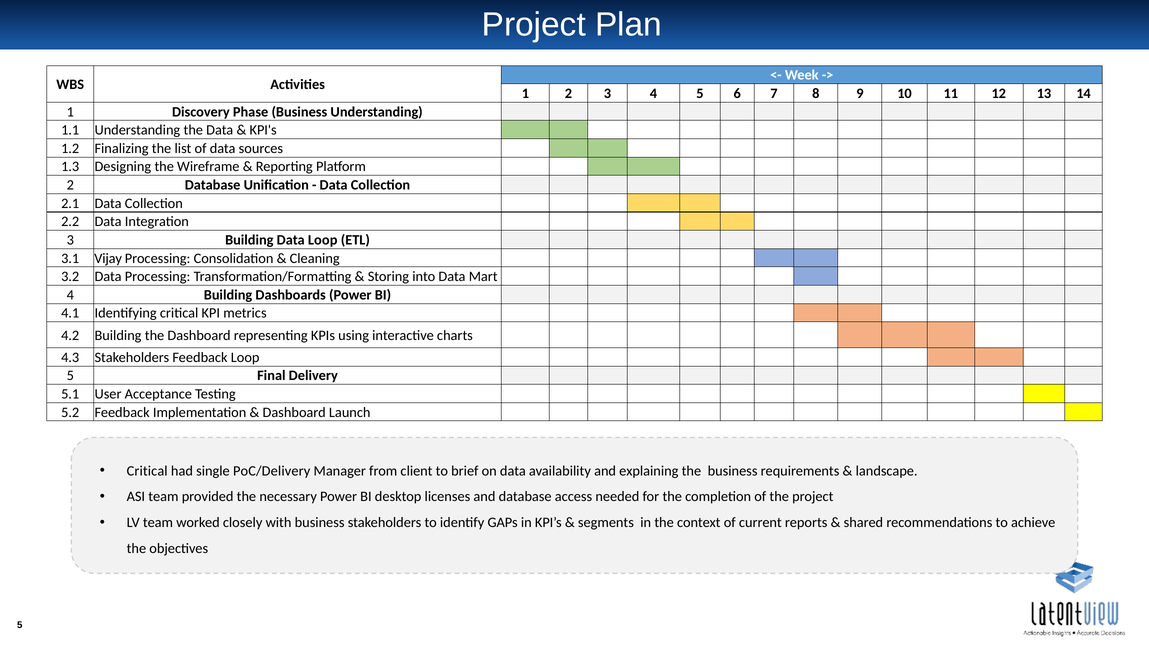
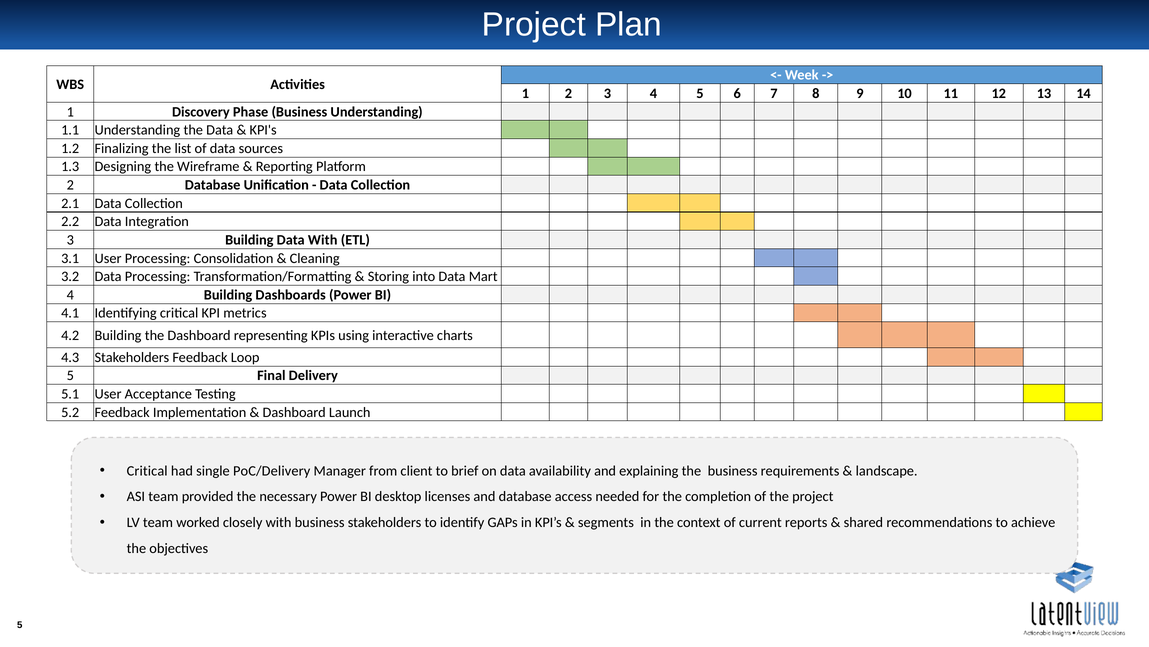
Data Loop: Loop -> With
3.1 Vijay: Vijay -> User
